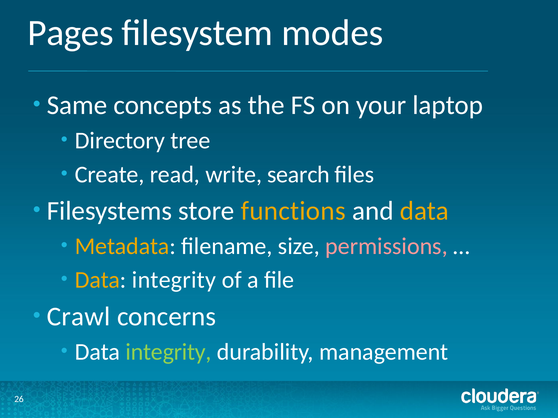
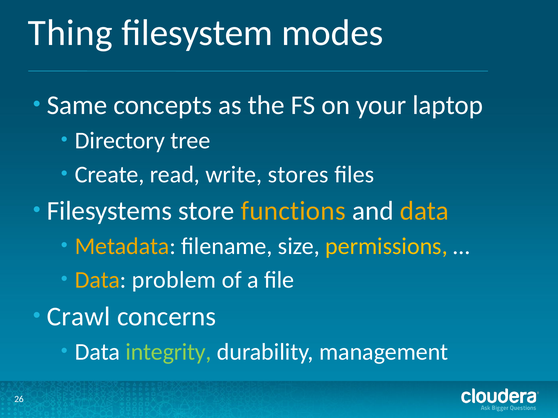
Pages: Pages -> Thing
search: search -> stores
permissions colour: pink -> yellow
integrity at (174, 280): integrity -> problem
